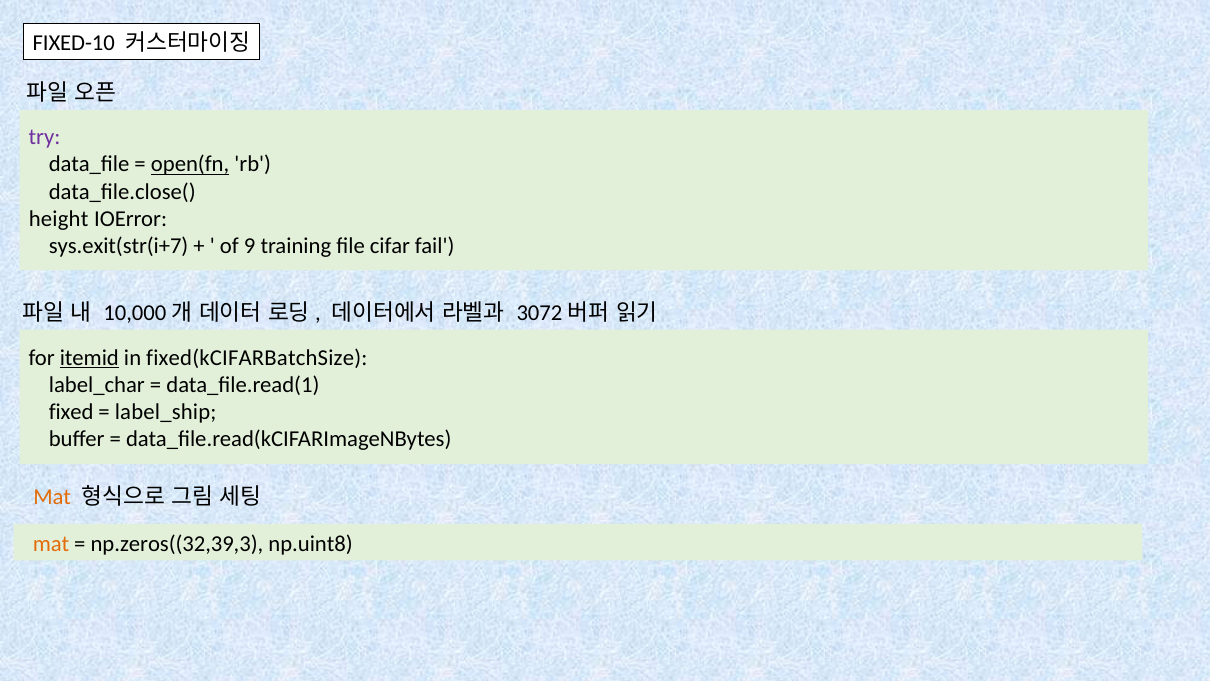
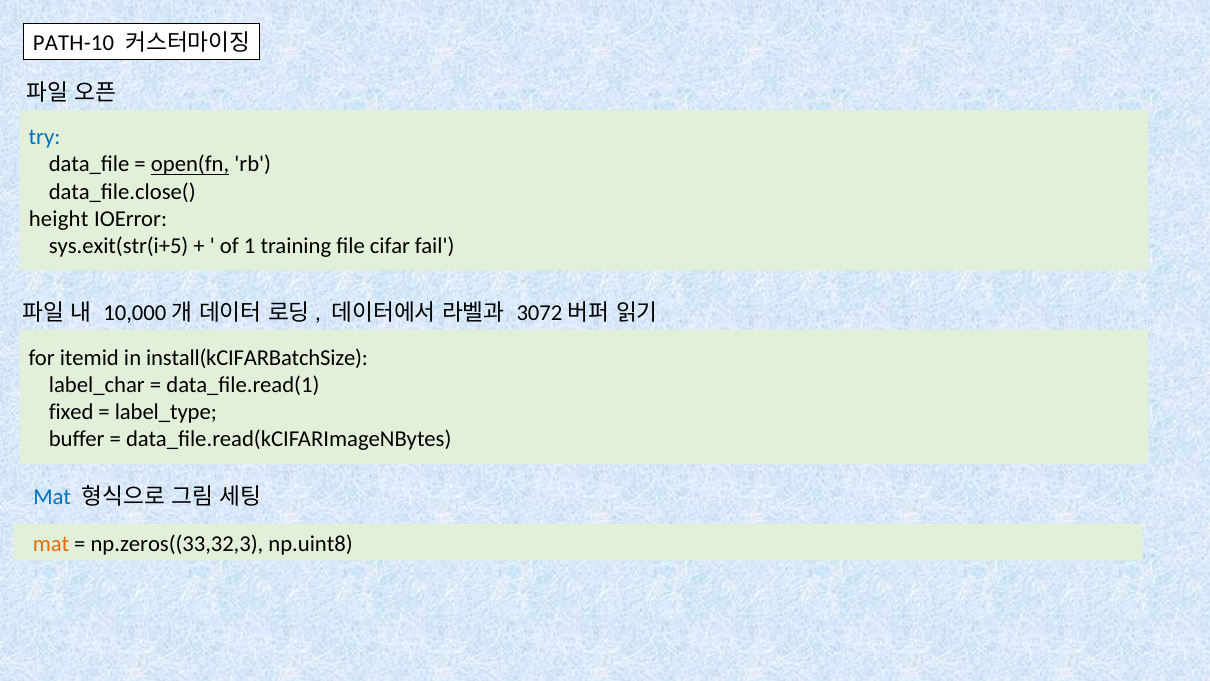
FIXED-10: FIXED-10 -> PATH-10
try colour: purple -> blue
sys.exit(str(i+7: sys.exit(str(i+7 -> sys.exit(str(i+5
9: 9 -> 1
itemid underline: present -> none
fixed(kCIFARBatchSize: fixed(kCIFARBatchSize -> install(kCIFARBatchSize
label_ship: label_ship -> label_type
Mat at (52, 497) colour: orange -> blue
np.zeros((32,39,3: np.zeros((32,39,3 -> np.zeros((33,32,3
